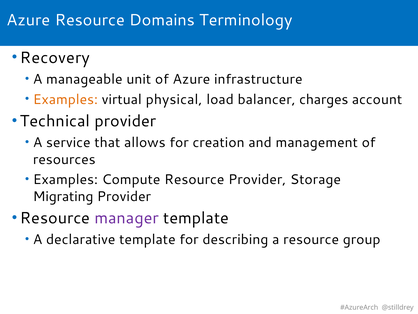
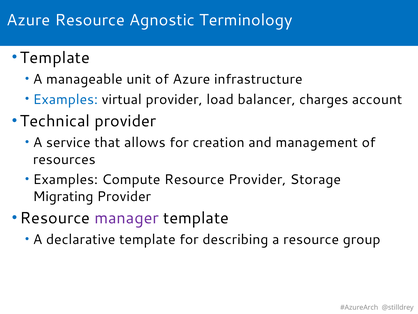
Domains: Domains -> Agnostic
Recovery at (55, 58): Recovery -> Template
Examples at (65, 99) colour: orange -> blue
virtual physical: physical -> provider
